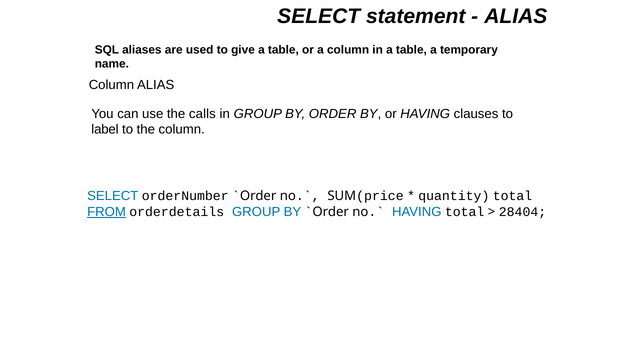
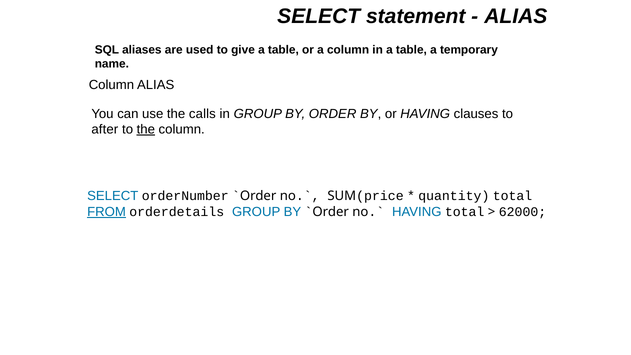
label: label -> after
the at (146, 129) underline: none -> present
28404: 28404 -> 62000
